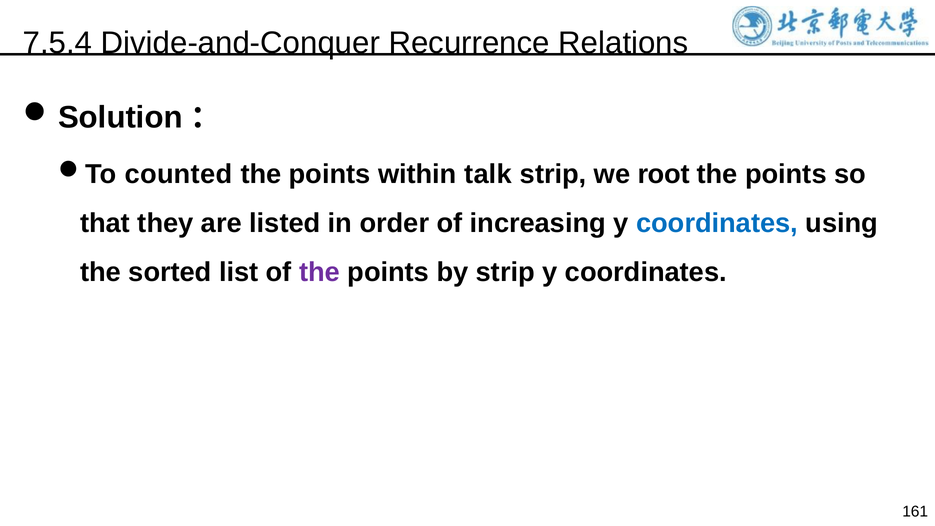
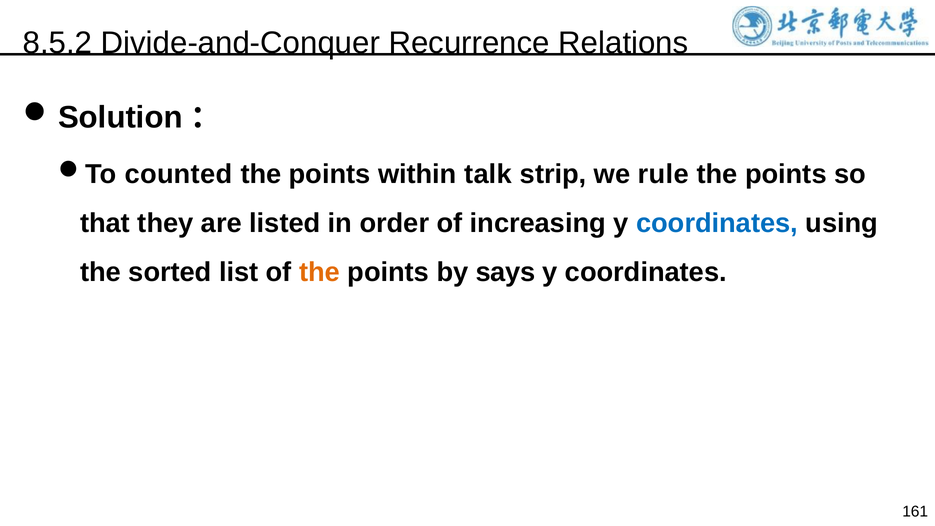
7.5.4: 7.5.4 -> 8.5.2
root: root -> rule
the at (320, 272) colour: purple -> orange
by strip: strip -> says
